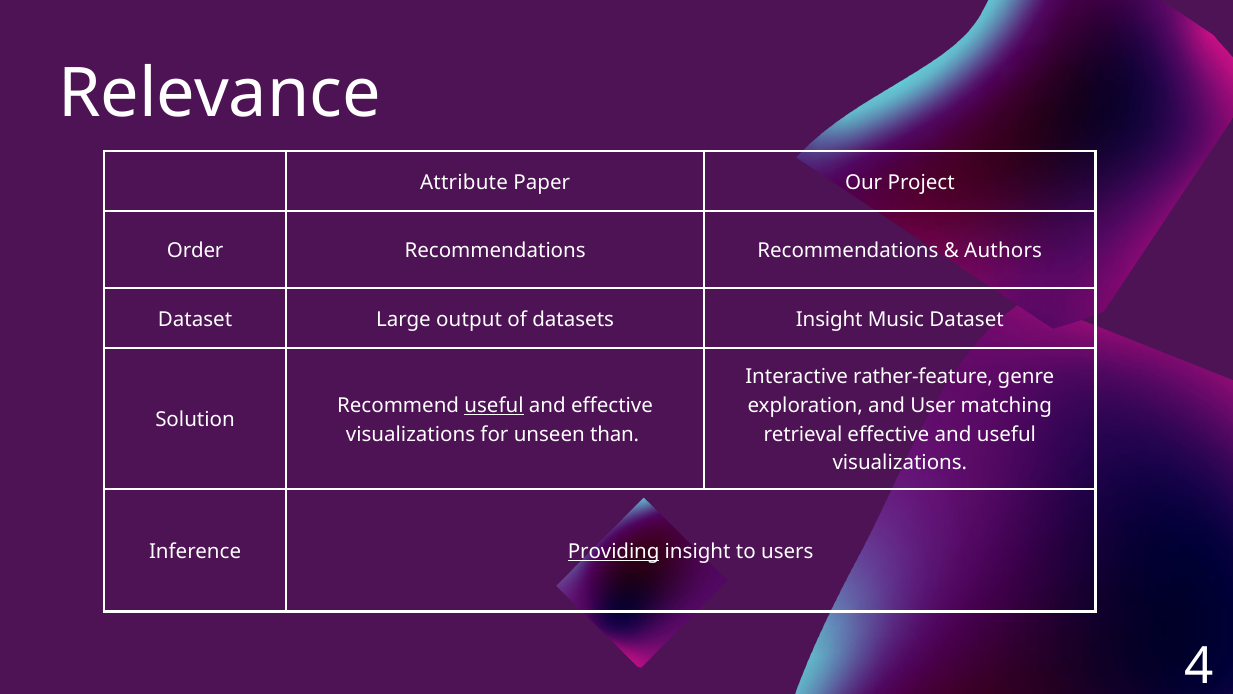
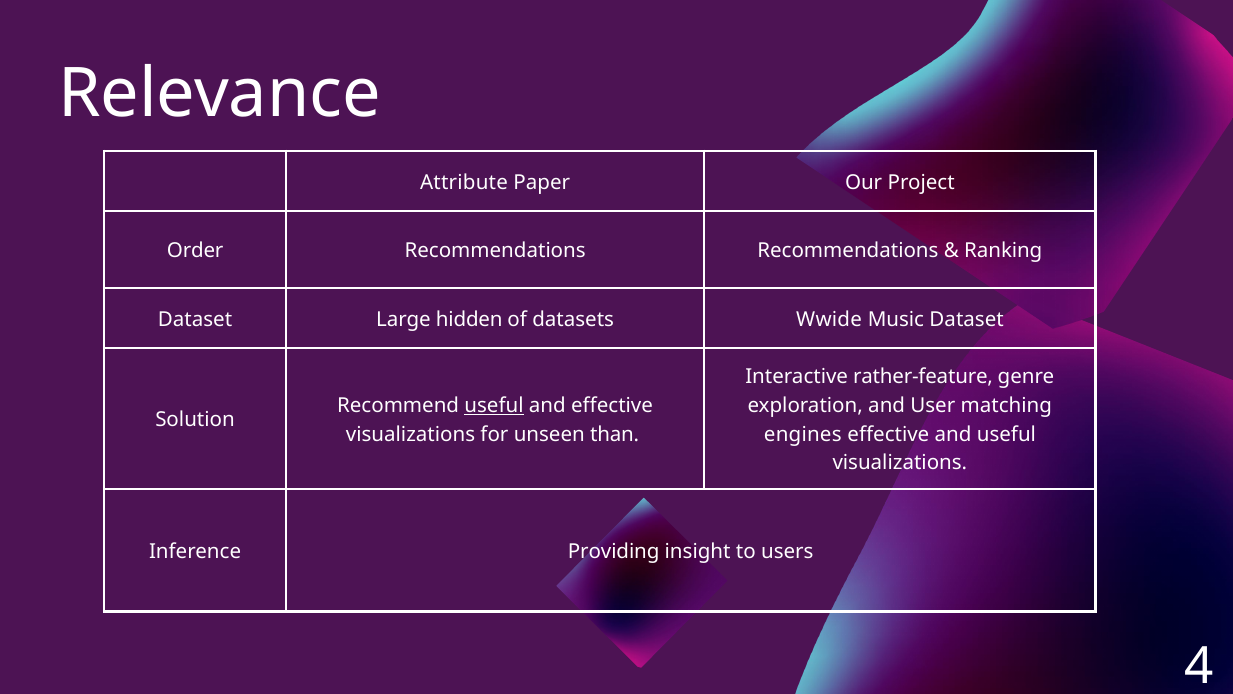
Authors: Authors -> Ranking
output: output -> hidden
datasets Insight: Insight -> Wwide
retrieval: retrieval -> engines
Providing underline: present -> none
